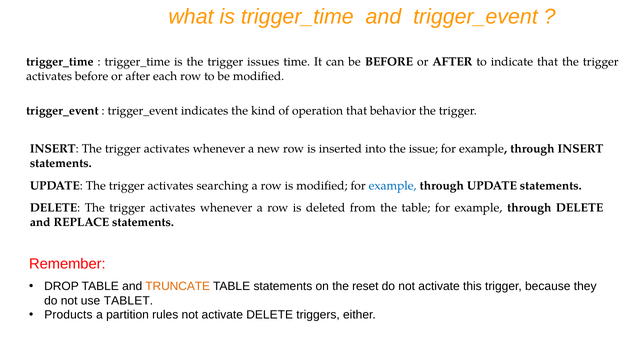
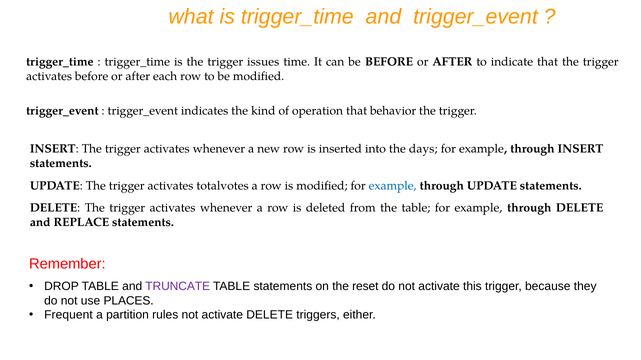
issue: issue -> days
searching: searching -> totalvotes
TRUNCATE colour: orange -> purple
TABLET: TABLET -> PLACES
Products: Products -> Frequent
